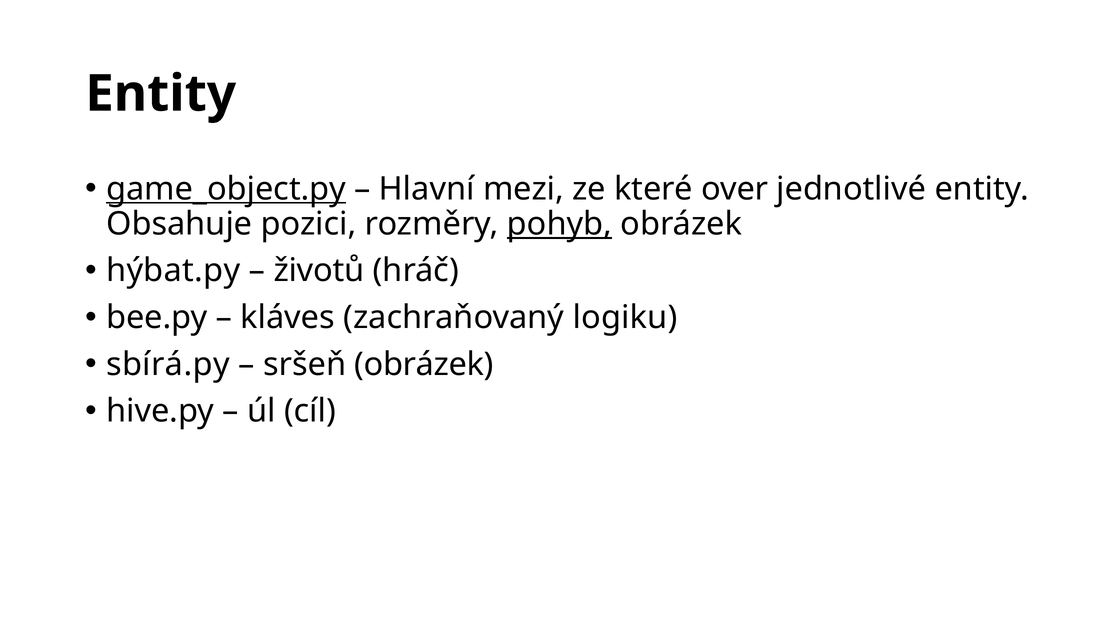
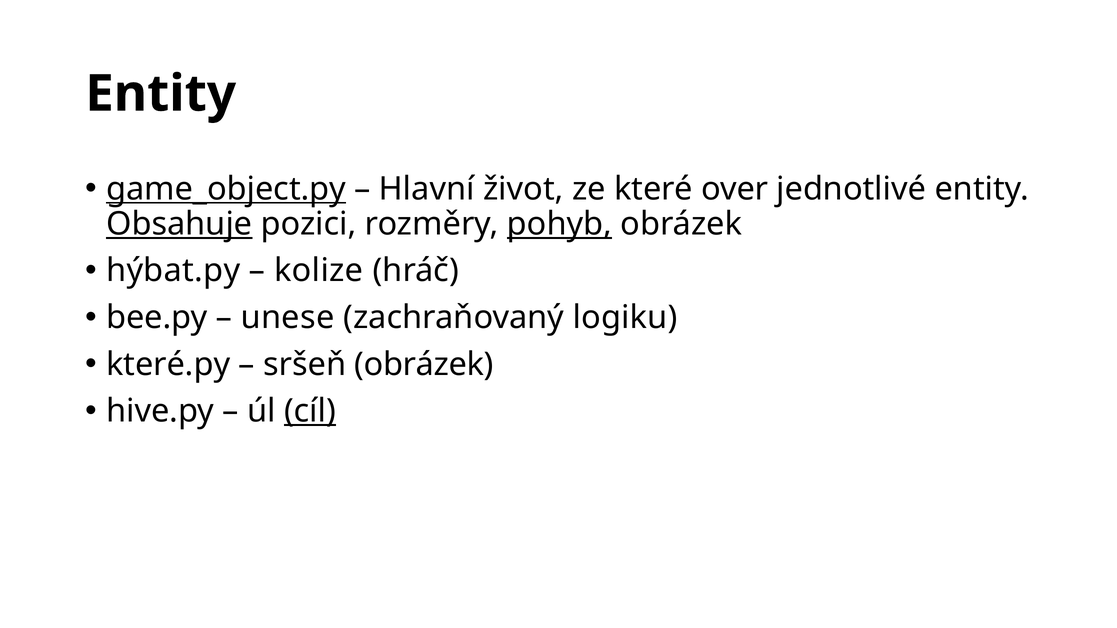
mezi: mezi -> život
Obsahuje underline: none -> present
životů: životů -> kolize
kláves: kláves -> unese
sbírá.py: sbírá.py -> které.py
cíl underline: none -> present
